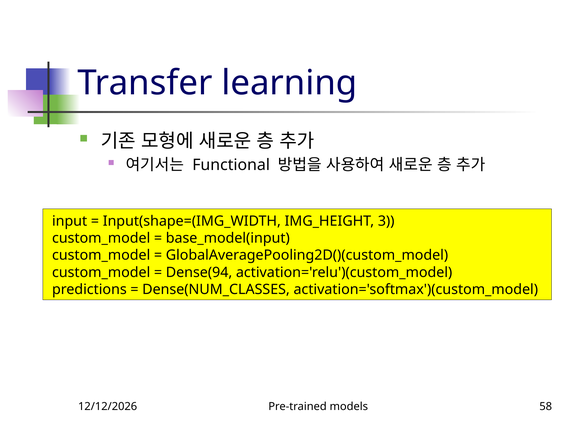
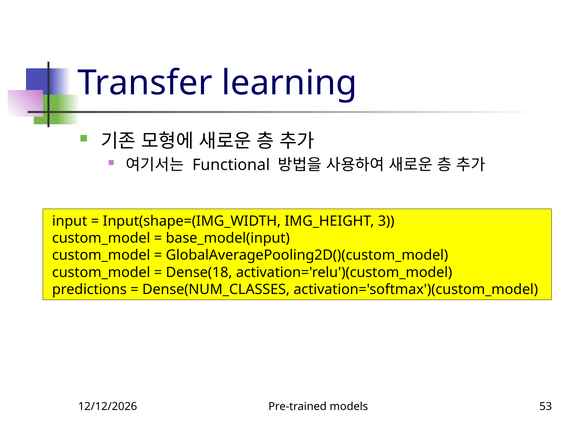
Dense(94: Dense(94 -> Dense(18
58: 58 -> 53
